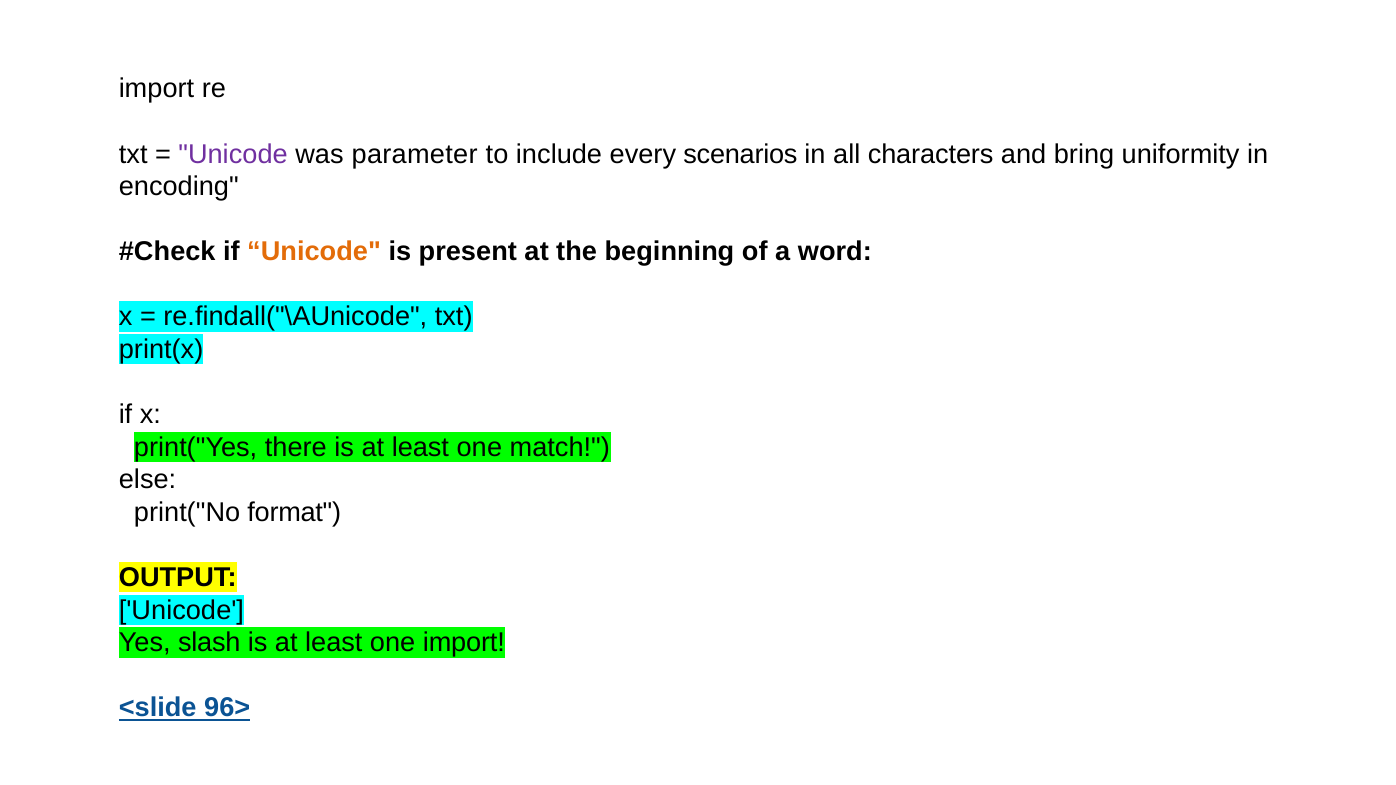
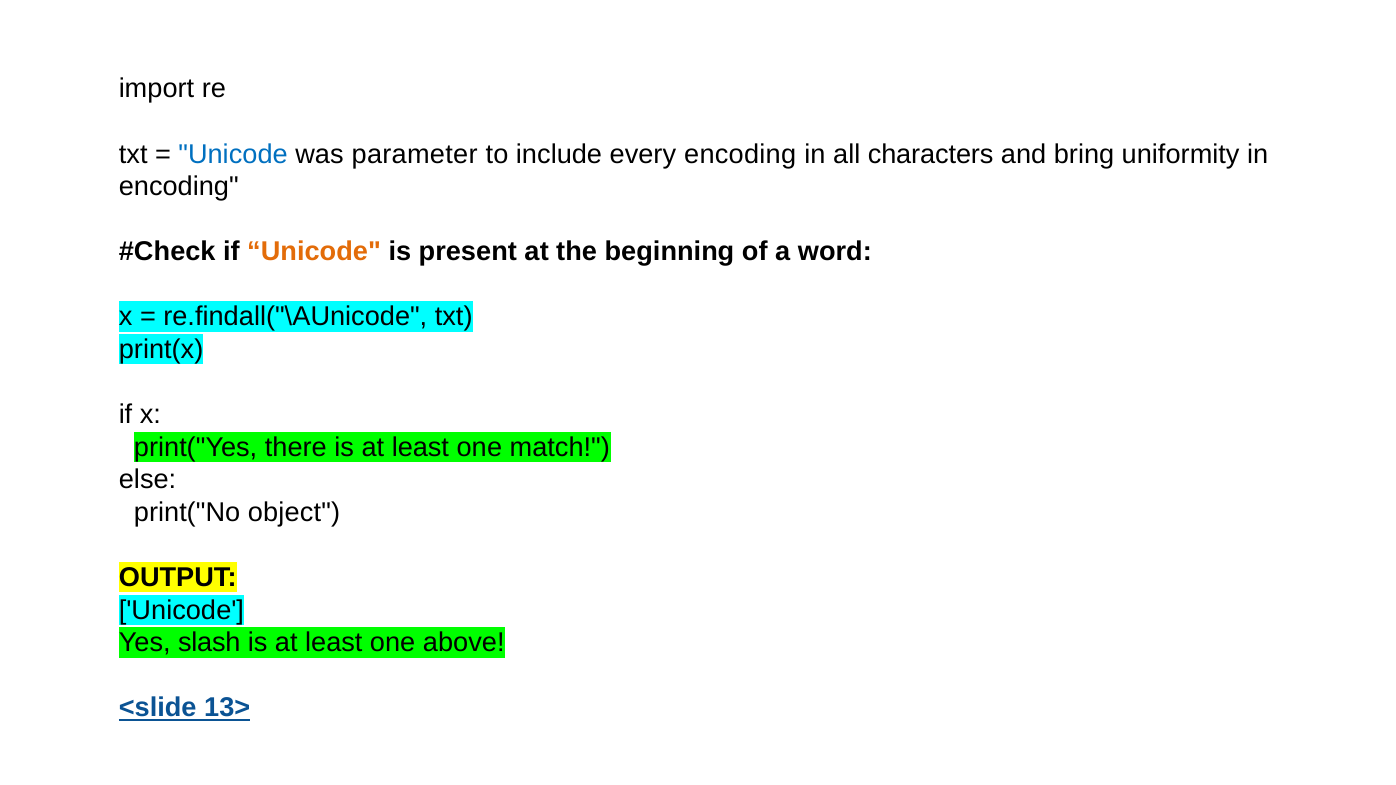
Unicode at (233, 154) colour: purple -> blue
every scenarios: scenarios -> encoding
format: format -> object
one import: import -> above
96>: 96> -> 13>
